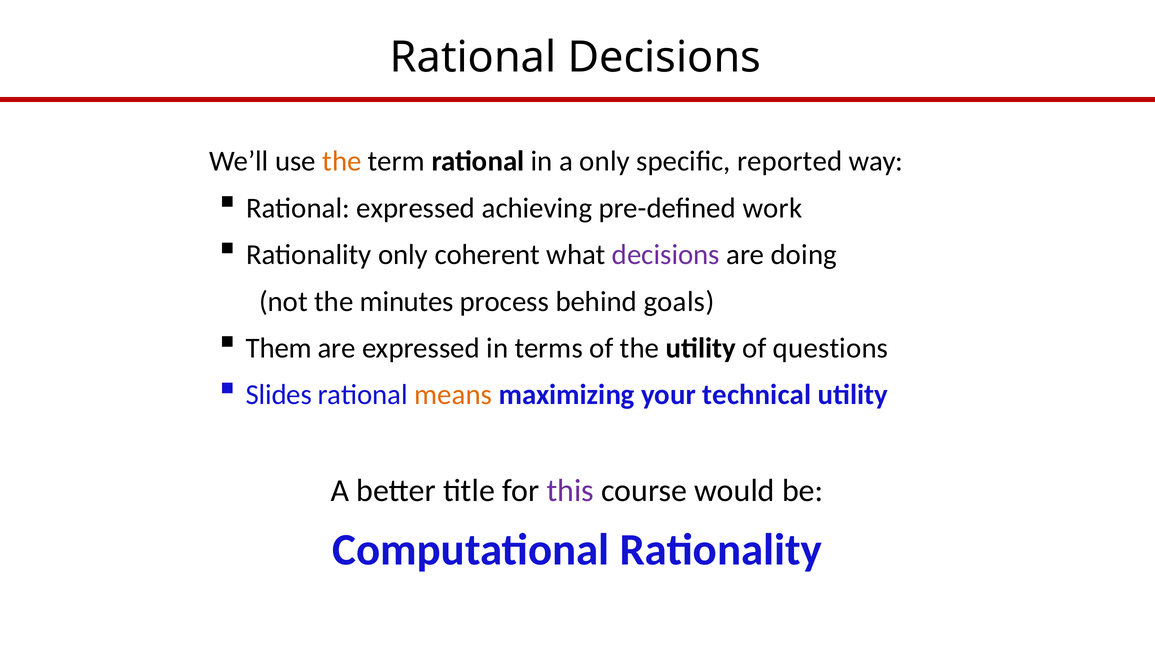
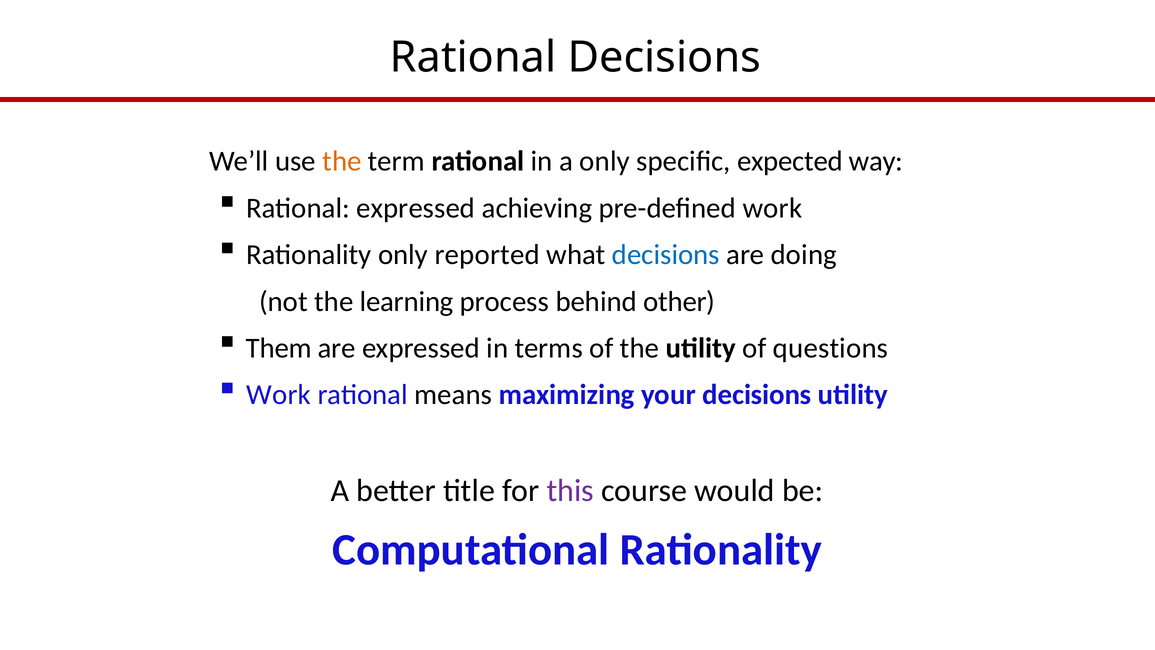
reported: reported -> expected
coherent: coherent -> reported
decisions at (666, 255) colour: purple -> blue
minutes: minutes -> learning
goals: goals -> other
Slides at (279, 395): Slides -> Work
means colour: orange -> black
your technical: technical -> decisions
